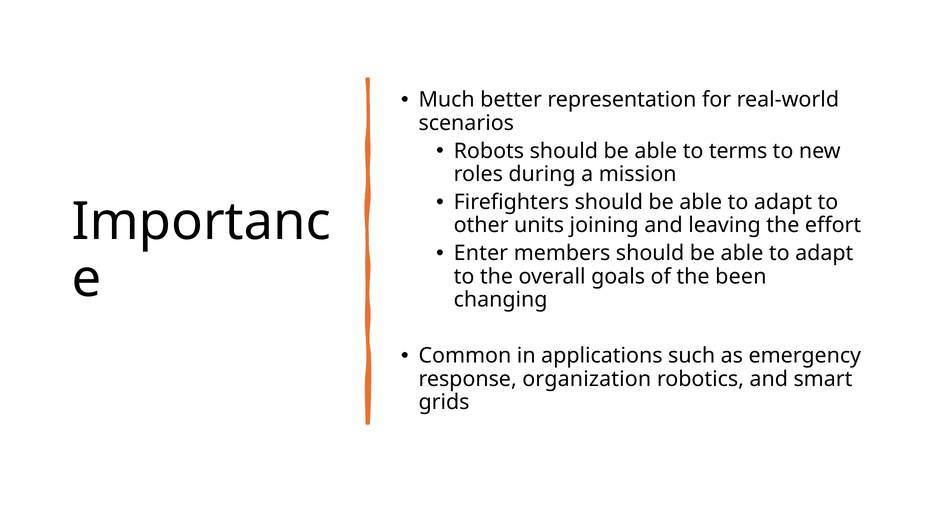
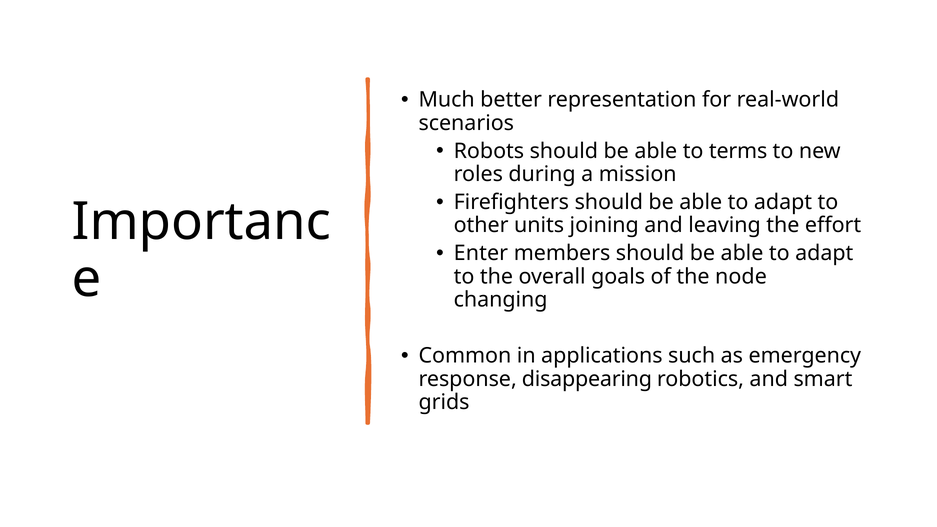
been: been -> node
organization: organization -> disappearing
